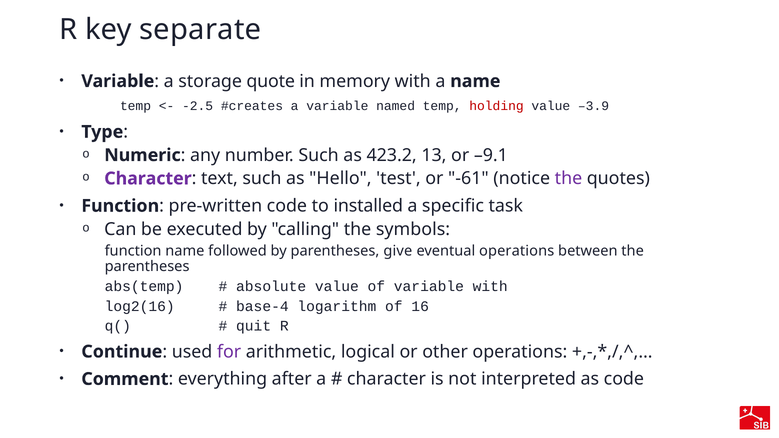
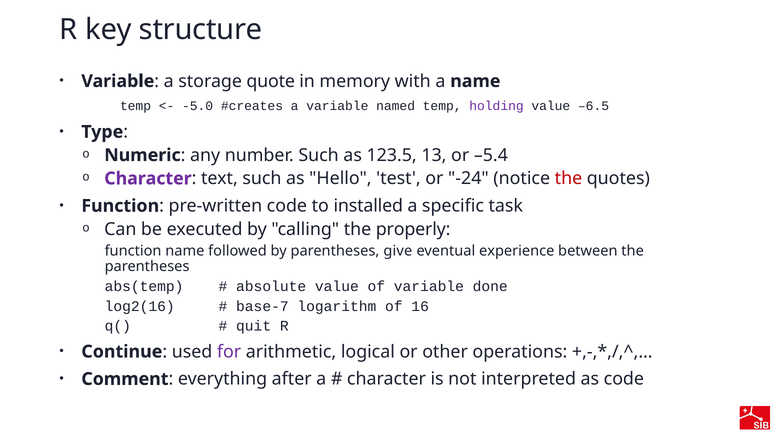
separate: separate -> structure
-2.5: -2.5 -> -5.0
holding colour: red -> purple
–3.9: –3.9 -> –6.5
423.2: 423.2 -> 123.5
–9.1: –9.1 -> –5.4
-61: -61 -> -24
the at (568, 179) colour: purple -> red
symbols: symbols -> properly
eventual operations: operations -> experience
variable with: with -> done
base-4: base-4 -> base-7
